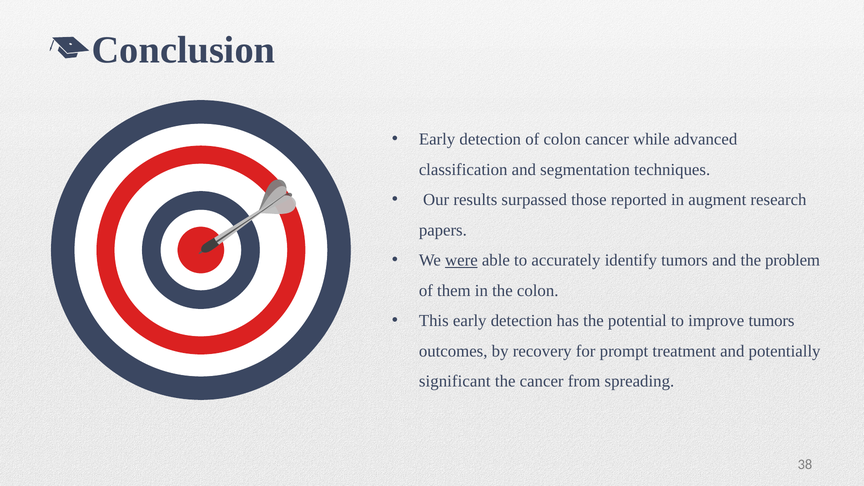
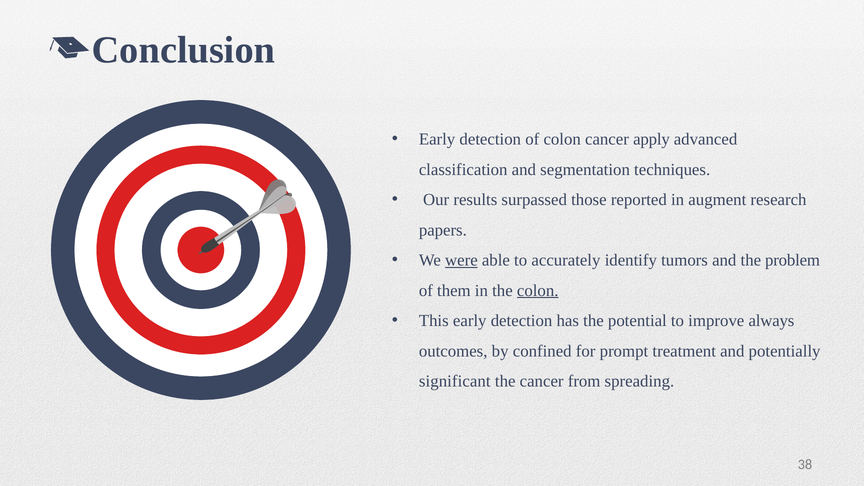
while: while -> apply
colon at (538, 291) underline: none -> present
improve tumors: tumors -> always
recovery: recovery -> confined
